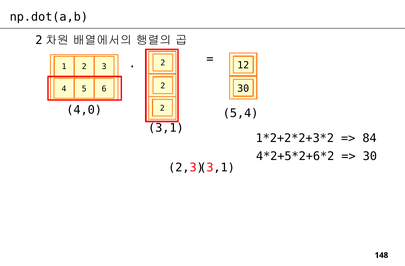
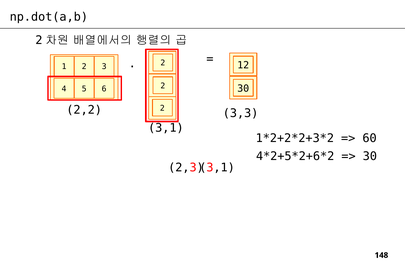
4,0: 4,0 -> 2,2
5,4: 5,4 -> 3,3
84: 84 -> 60
